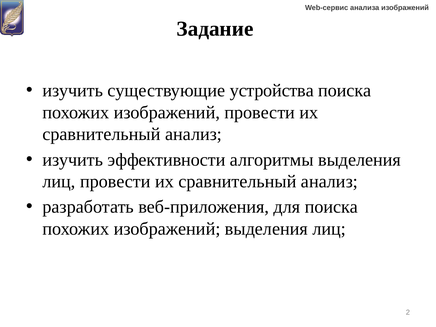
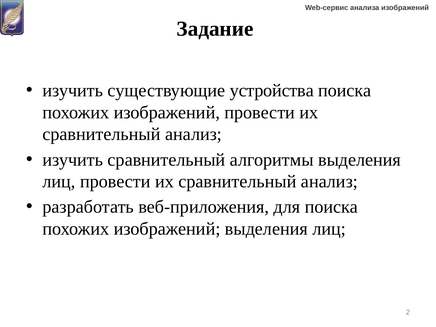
изучить эффективности: эффективности -> сравнительный
